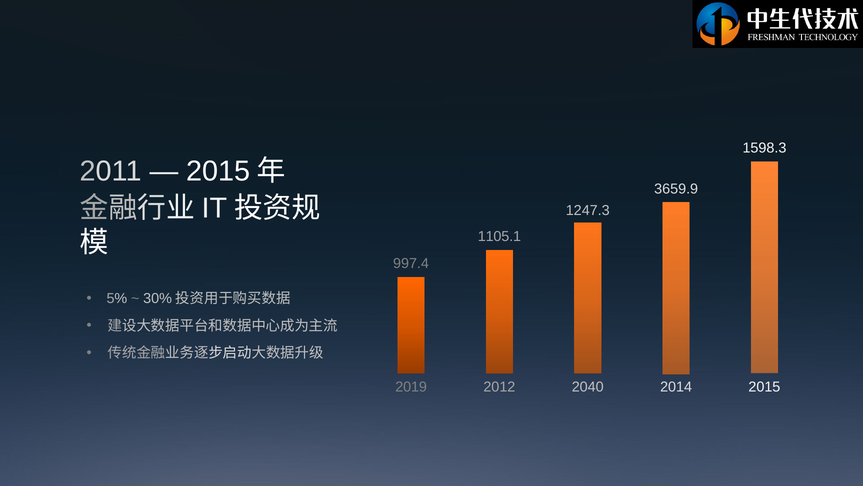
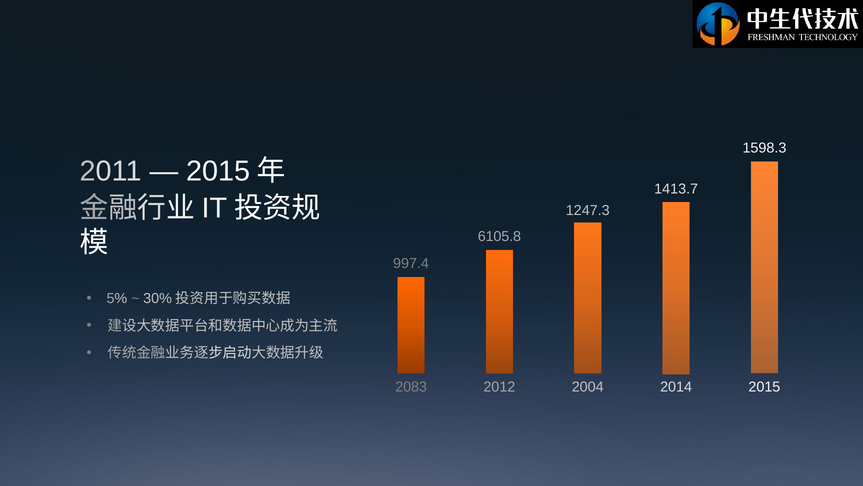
3659.9: 3659.9 -> 1413.7
1105.1: 1105.1 -> 6105.8
2019: 2019 -> 2083
2040: 2040 -> 2004
